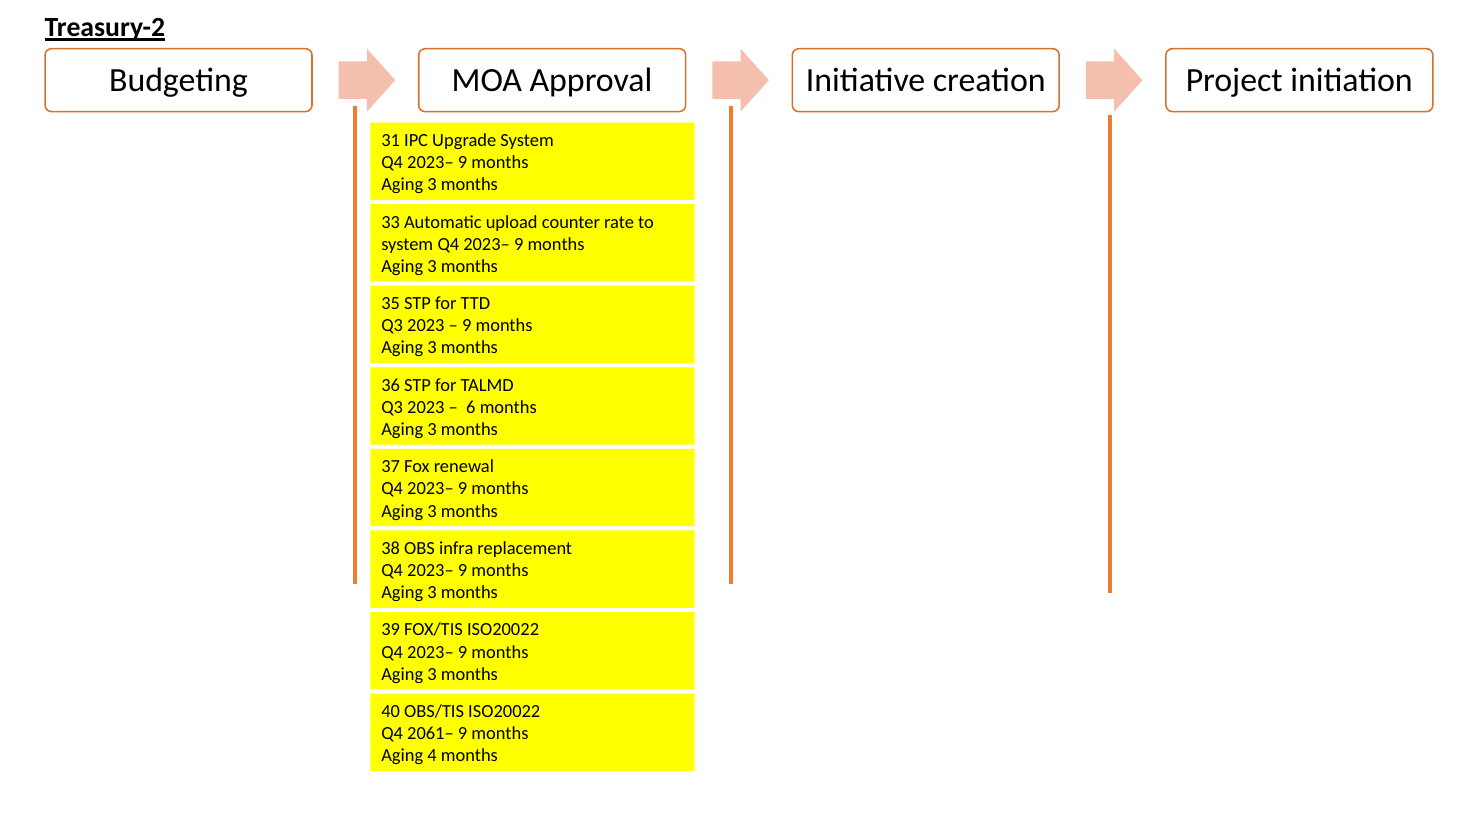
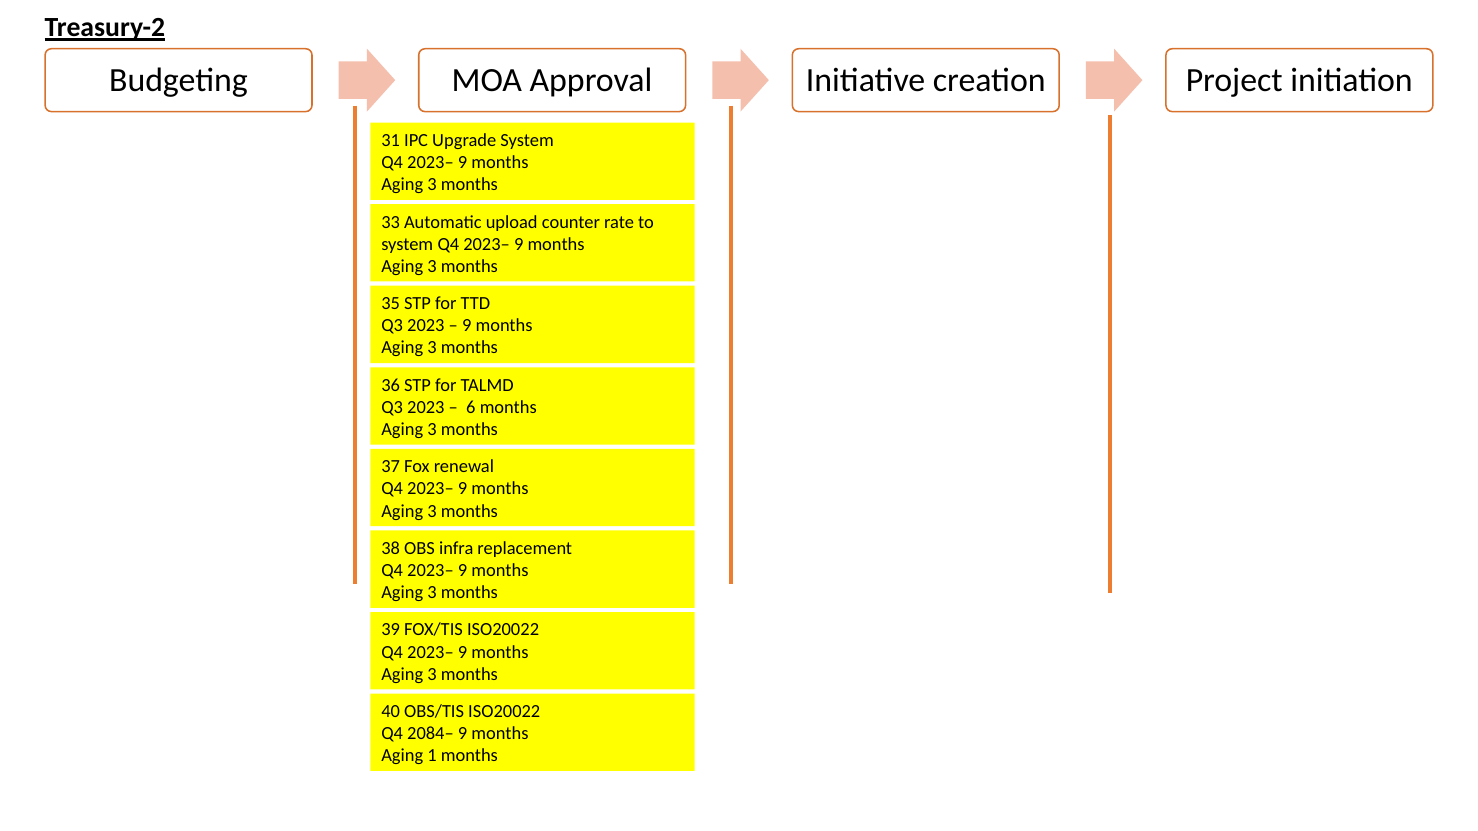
2061–: 2061– -> 2084–
4: 4 -> 1
